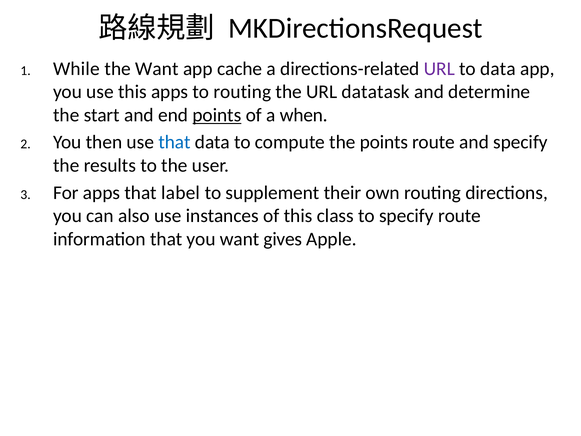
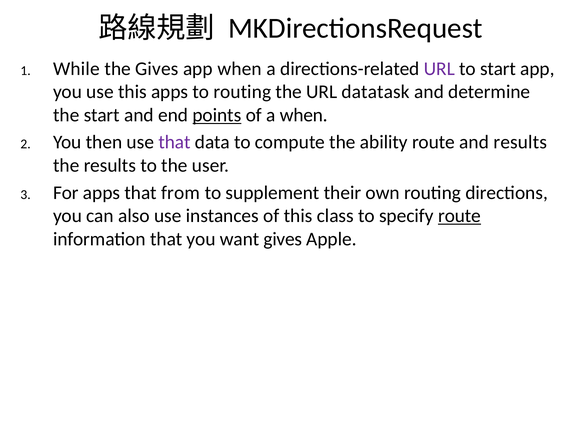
the Want: Want -> Gives
app cache: cache -> when
to data: data -> start
that at (174, 142) colour: blue -> purple
the points: points -> ability
and specify: specify -> results
label: label -> from
route at (460, 216) underline: none -> present
